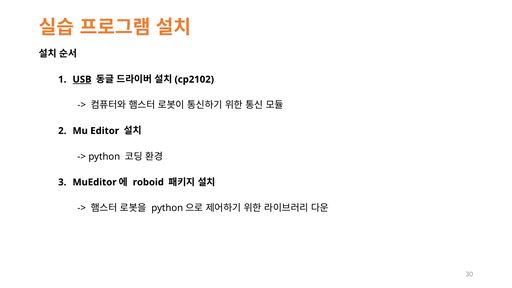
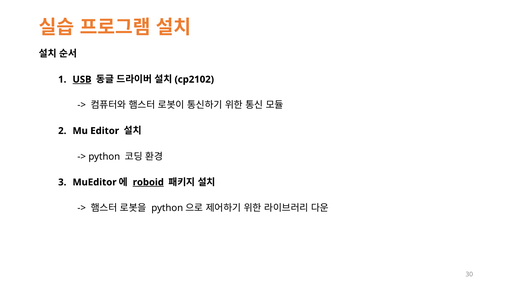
roboid underline: none -> present
